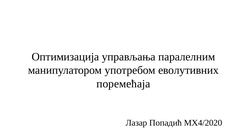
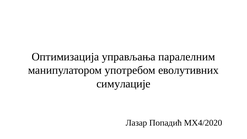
поремећаја: поремећаја -> симулације
